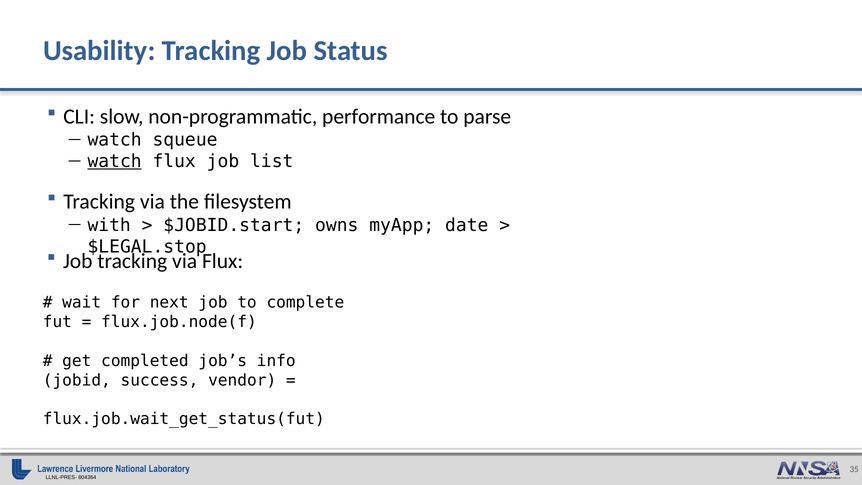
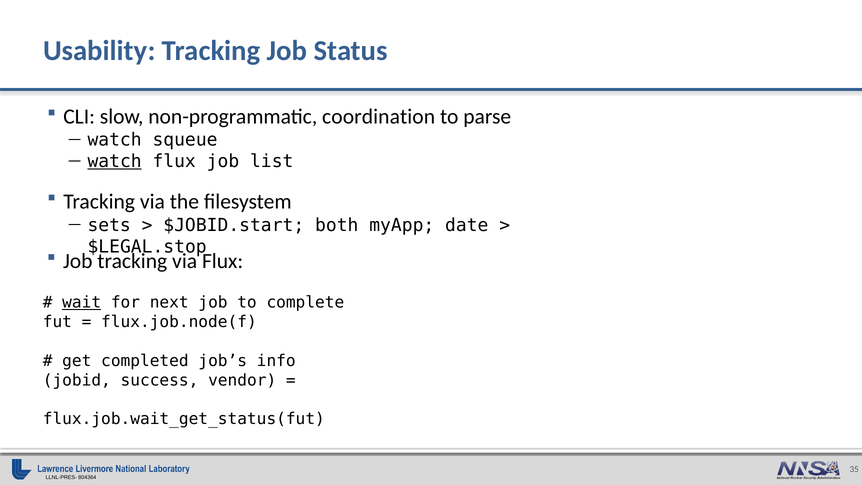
performance: performance -> coordination
with: with -> sets
owns: owns -> both
wait underline: none -> present
